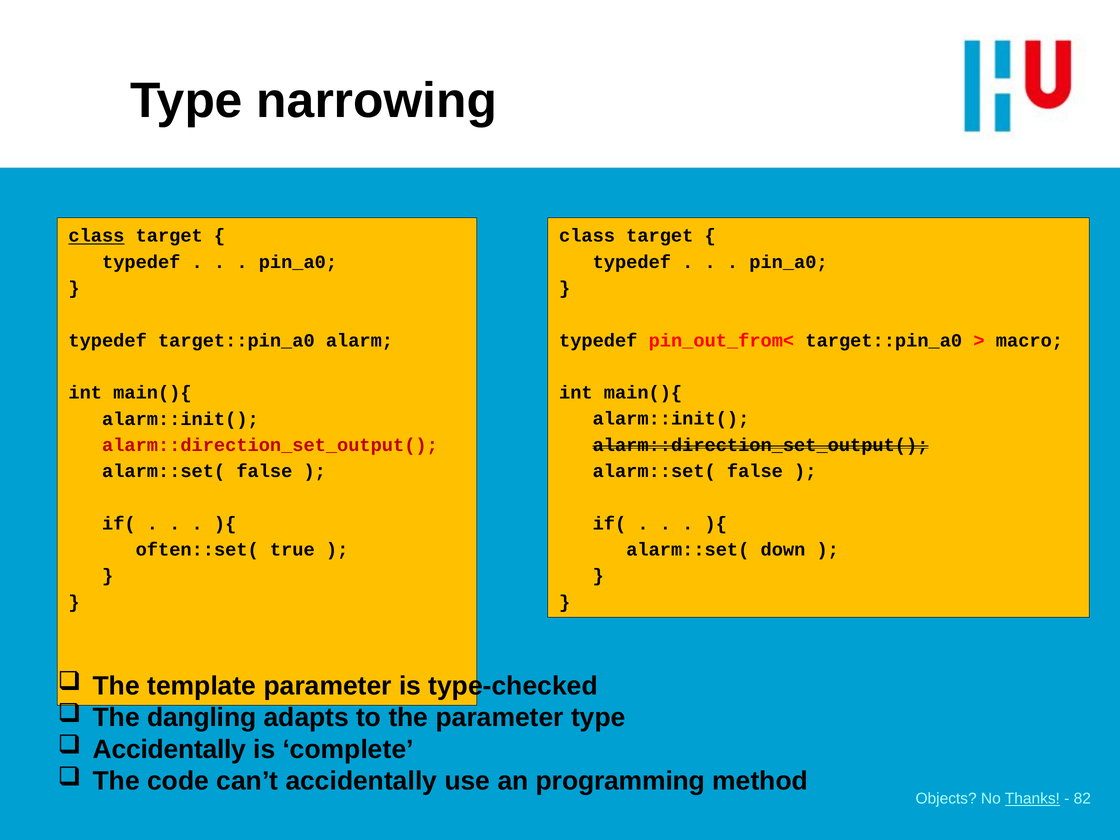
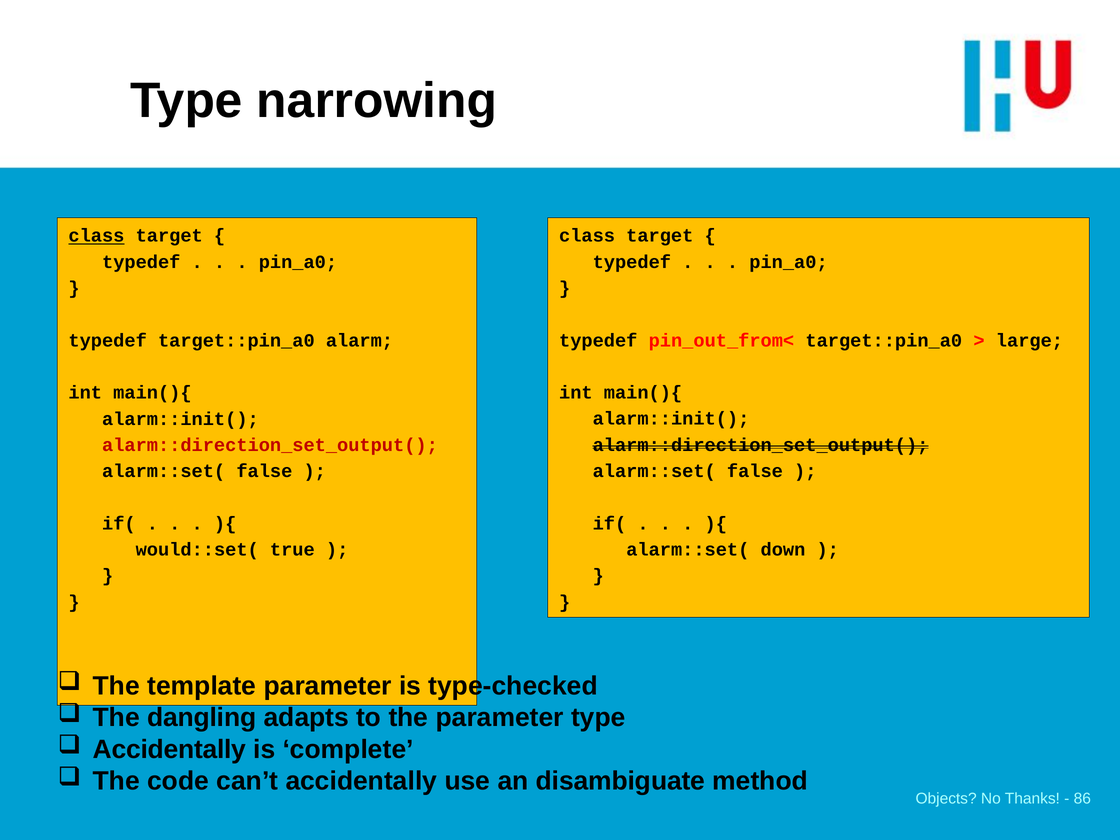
macro: macro -> large
often::set(: often::set( -> would::set(
programming: programming -> disambiguate
Thanks underline: present -> none
82: 82 -> 86
